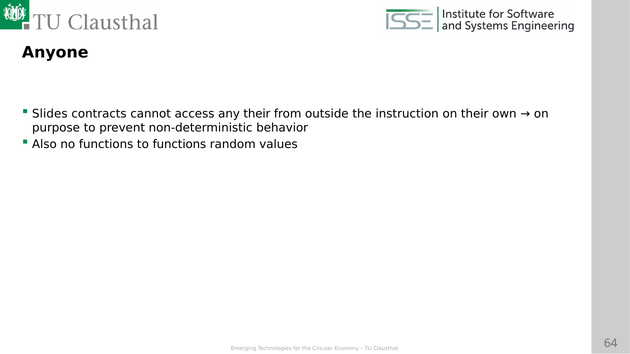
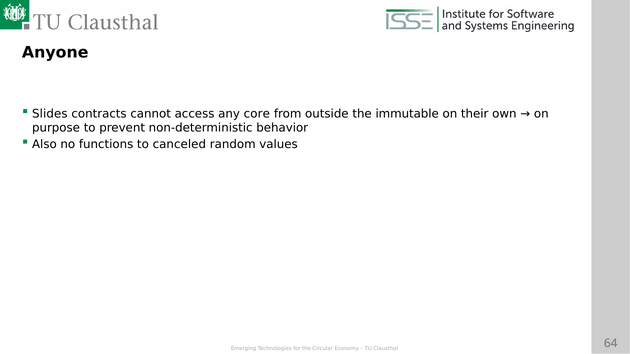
any their: their -> core
instruction: instruction -> immutable
to functions: functions -> canceled
